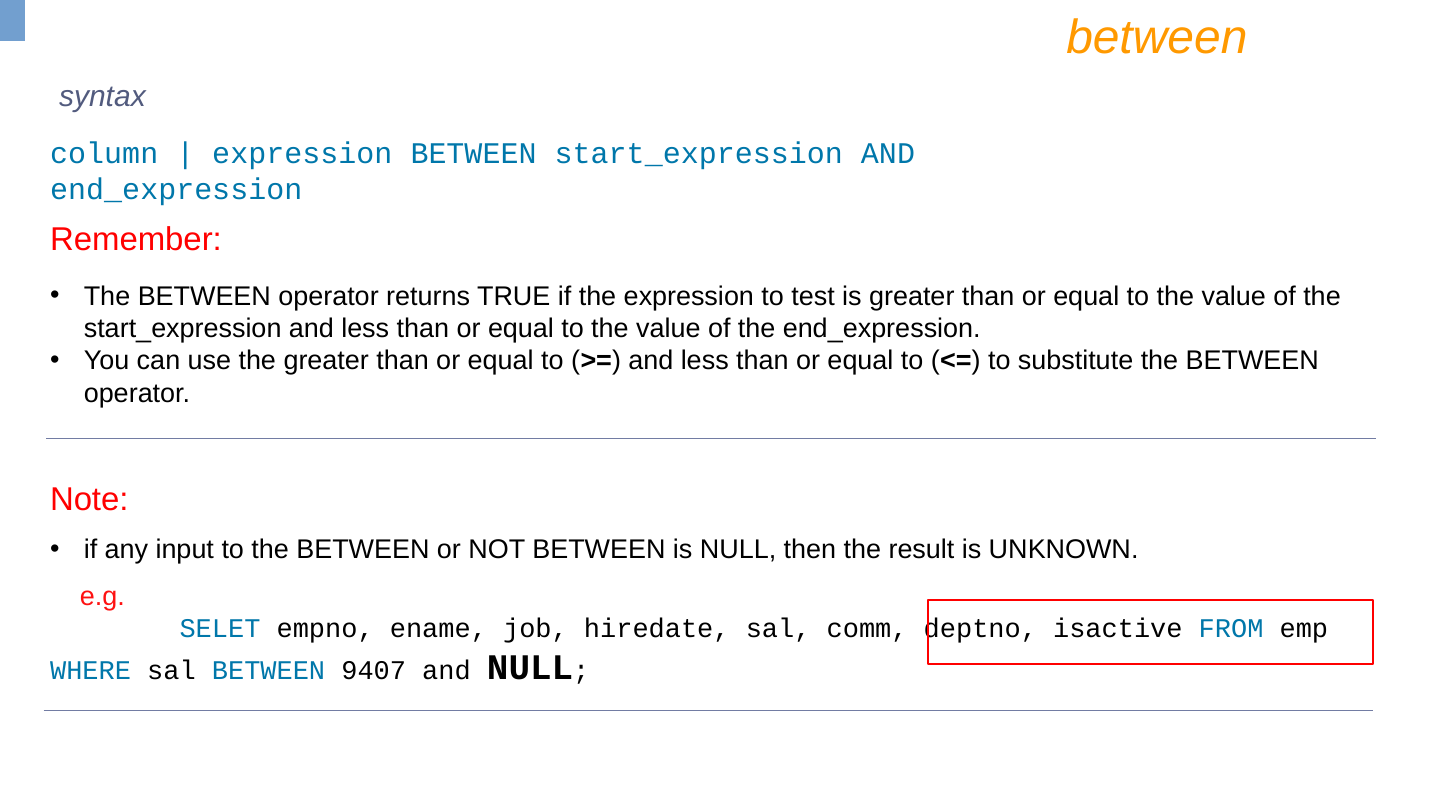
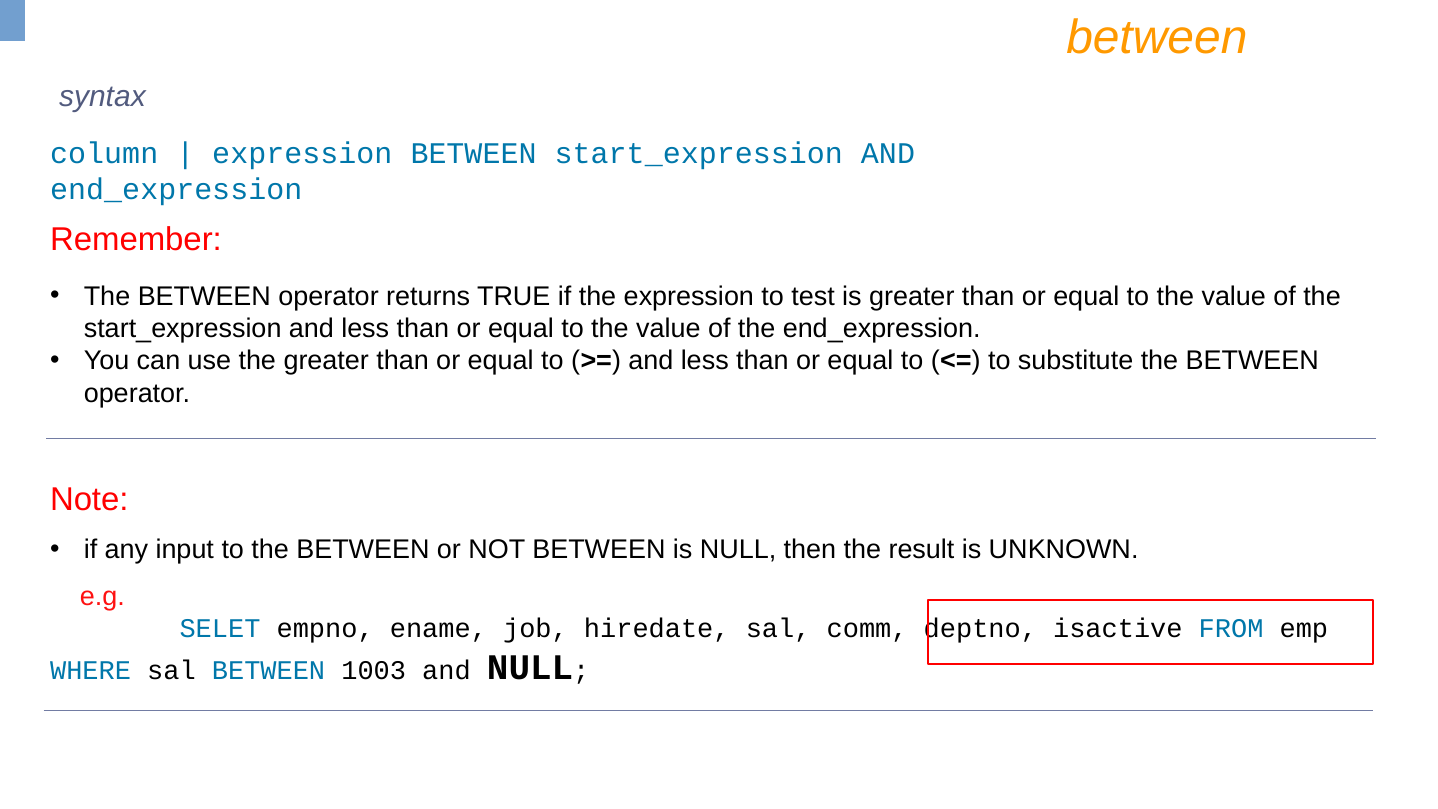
9407: 9407 -> 1003
